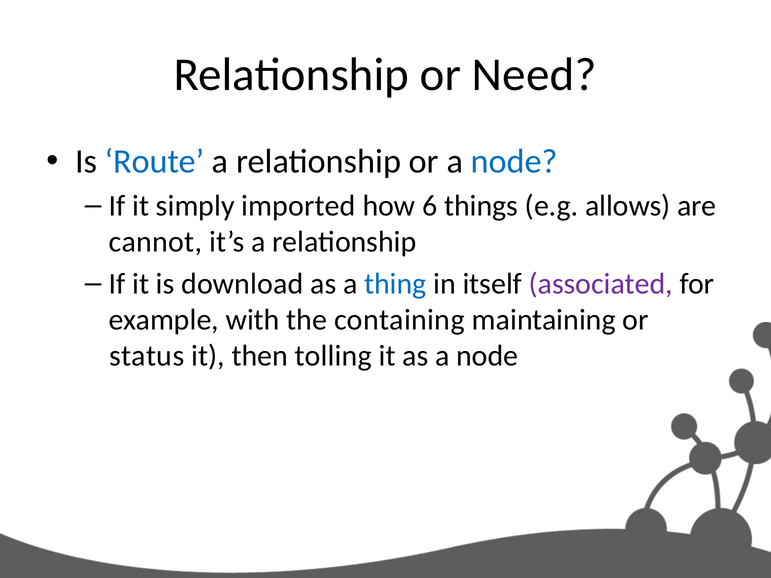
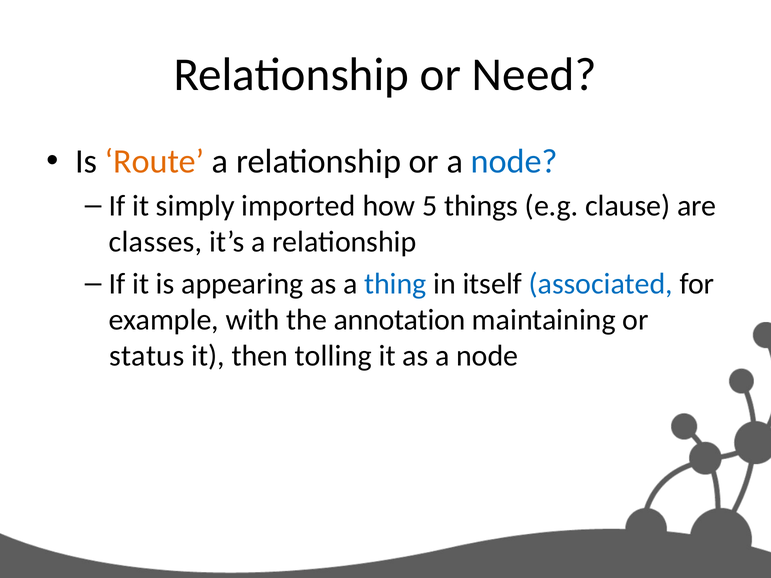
Route colour: blue -> orange
6: 6 -> 5
allows: allows -> clause
cannot: cannot -> classes
download: download -> appearing
associated colour: purple -> blue
containing: containing -> annotation
